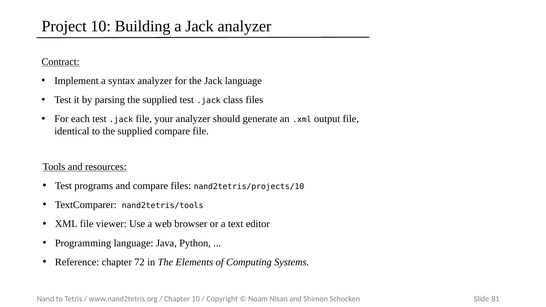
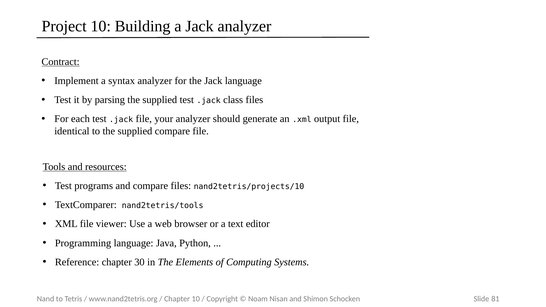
72: 72 -> 30
